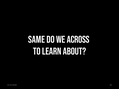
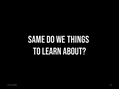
ACROSS: ACROSS -> THINGS
